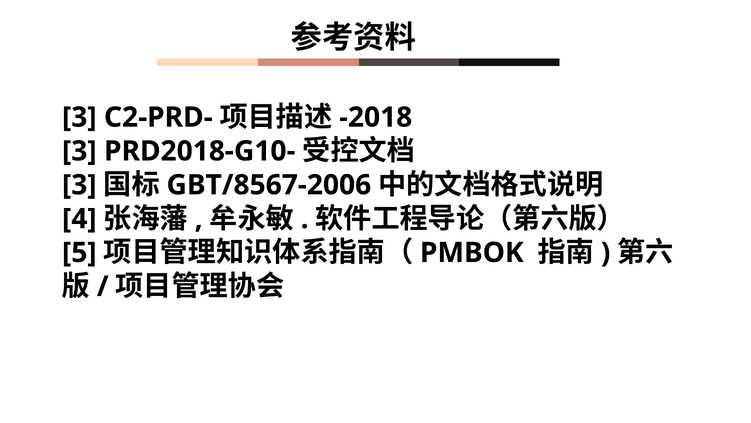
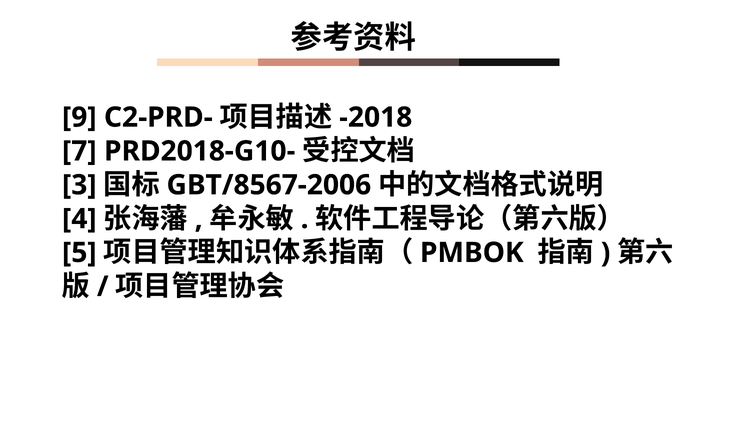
3 at (79, 117): 3 -> 9
3 at (79, 151): 3 -> 7
